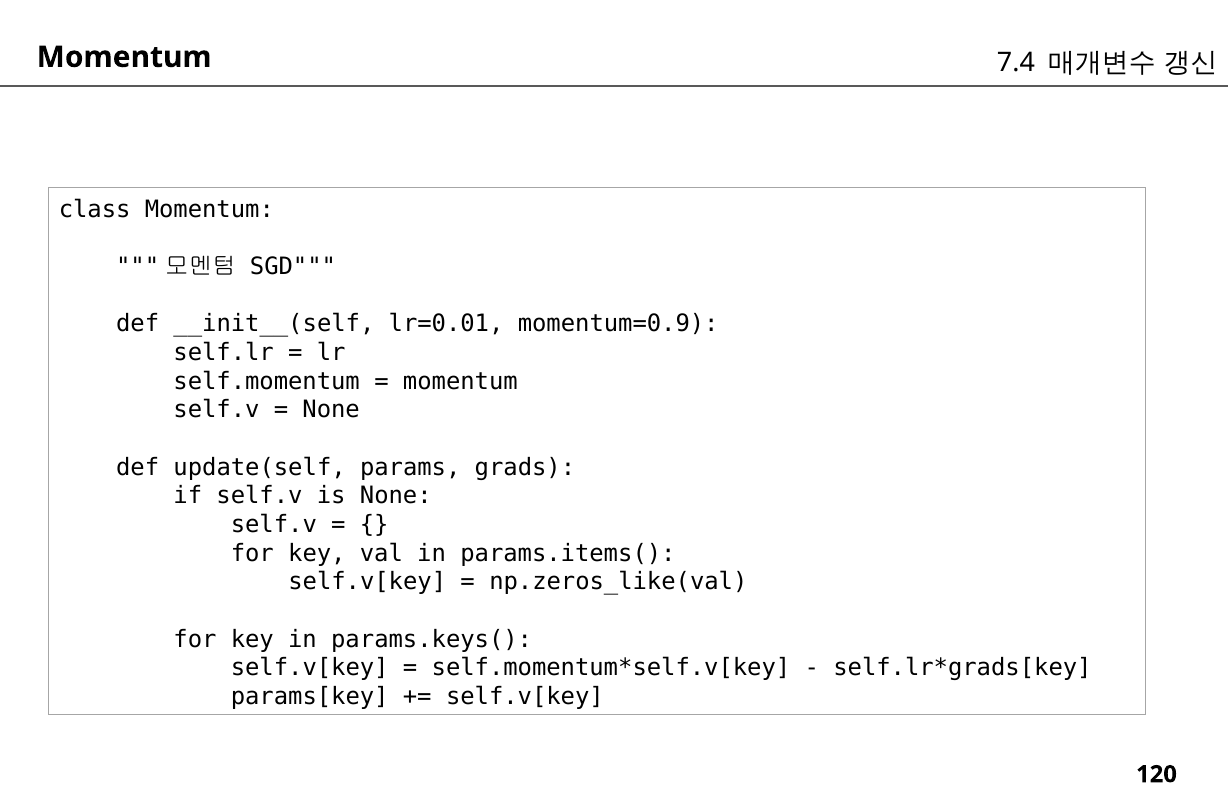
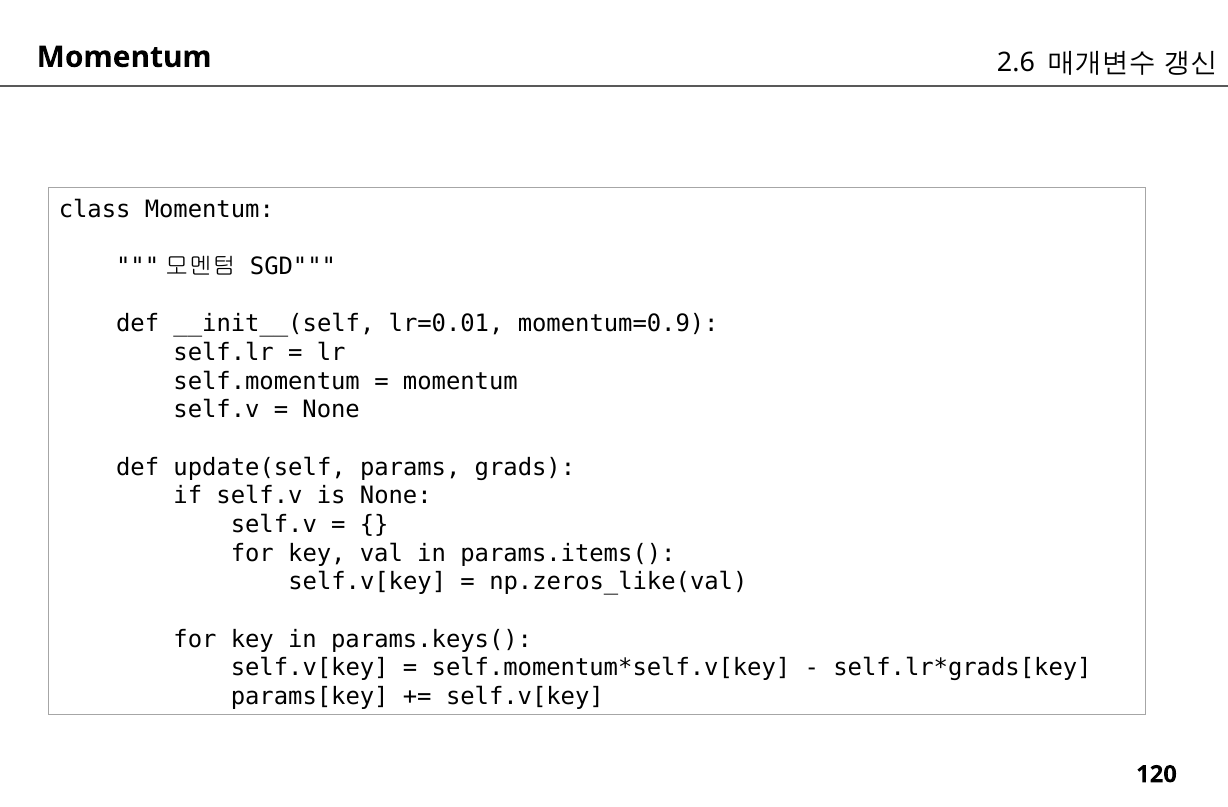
7.4: 7.4 -> 2.6
